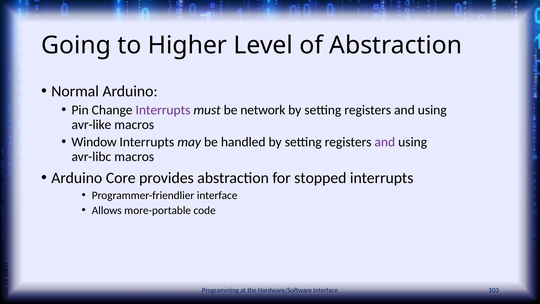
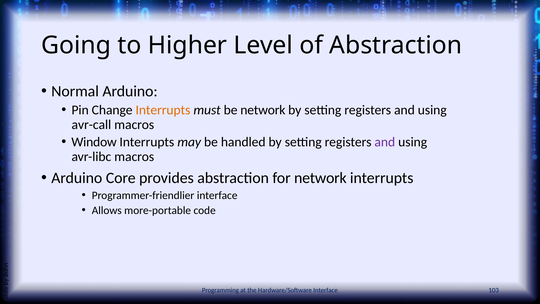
Interrupts at (163, 110) colour: purple -> orange
avr-like: avr-like -> avr-call
for stopped: stopped -> network
